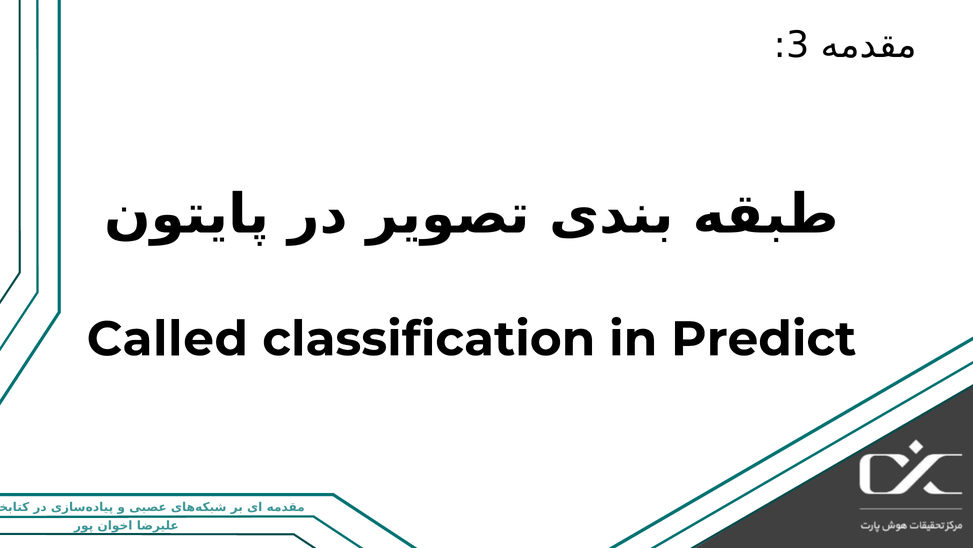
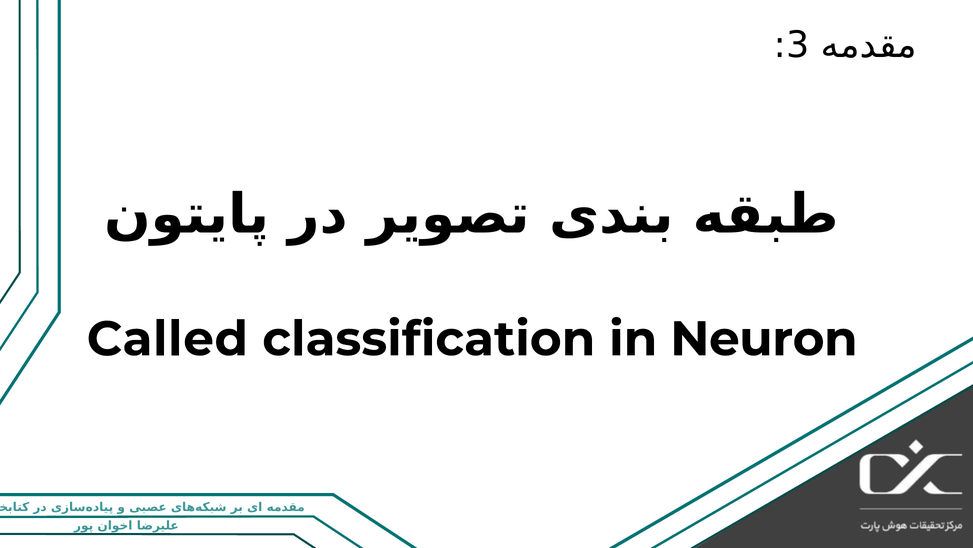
Predict: Predict -> Neuron
